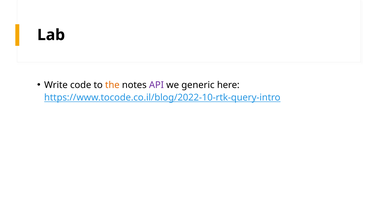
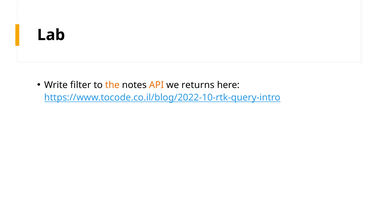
code: code -> filter
API colour: purple -> orange
generic: generic -> returns
